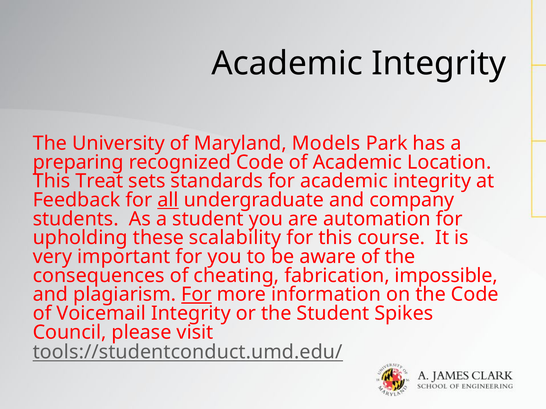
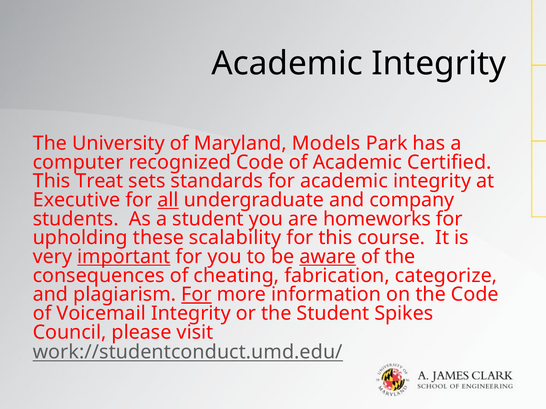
preparing: preparing -> computer
Location: Location -> Certified
Feedback: Feedback -> Executive
automation: automation -> homeworks
important underline: none -> present
aware underline: none -> present
impossible: impossible -> categorize
tools://studentconduct.umd.edu/: tools://studentconduct.umd.edu/ -> work://studentconduct.umd.edu/
